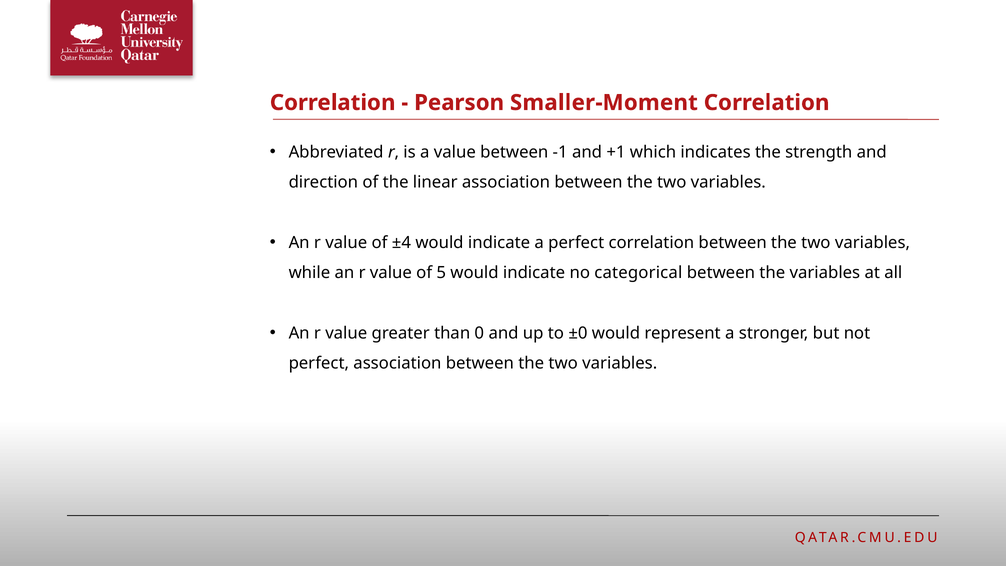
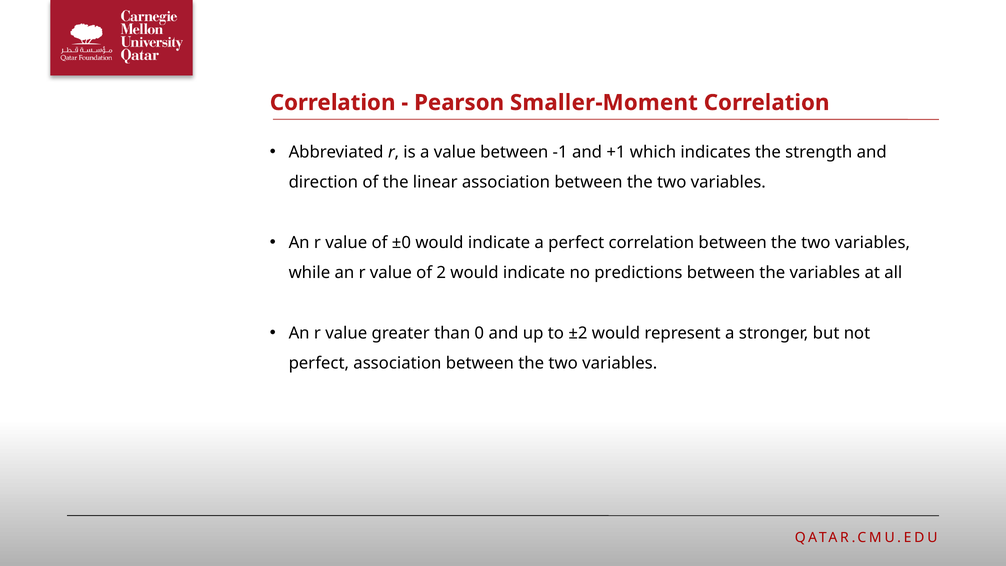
±4: ±4 -> ±0
5: 5 -> 2
categorical: categorical -> predictions
±0: ±0 -> ±2
